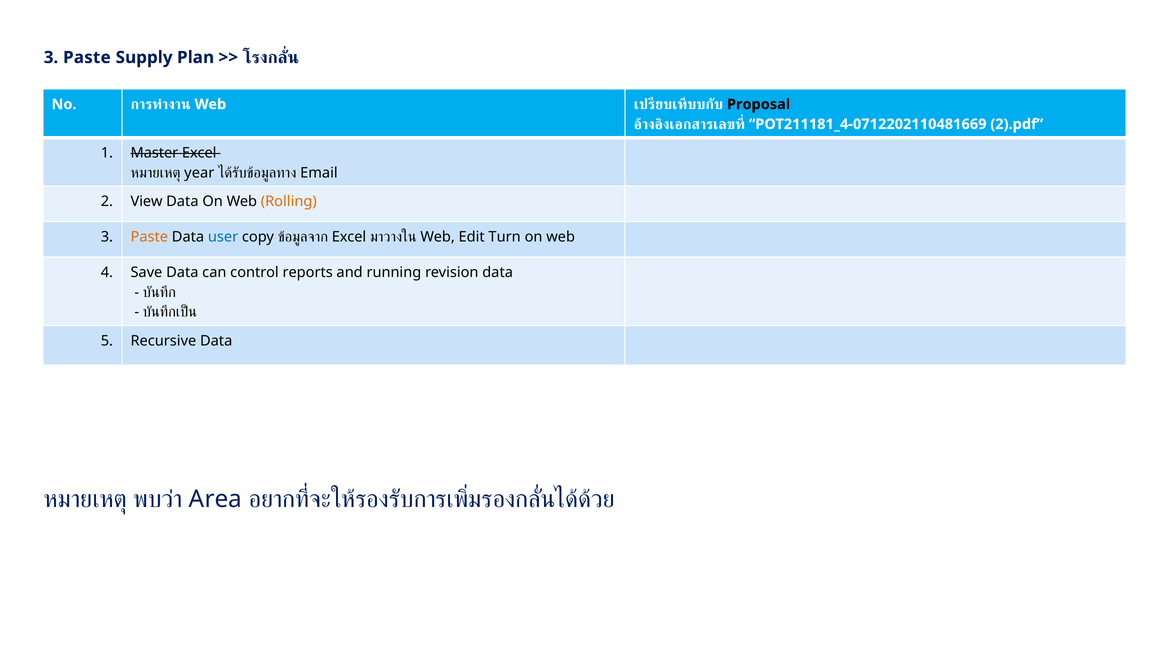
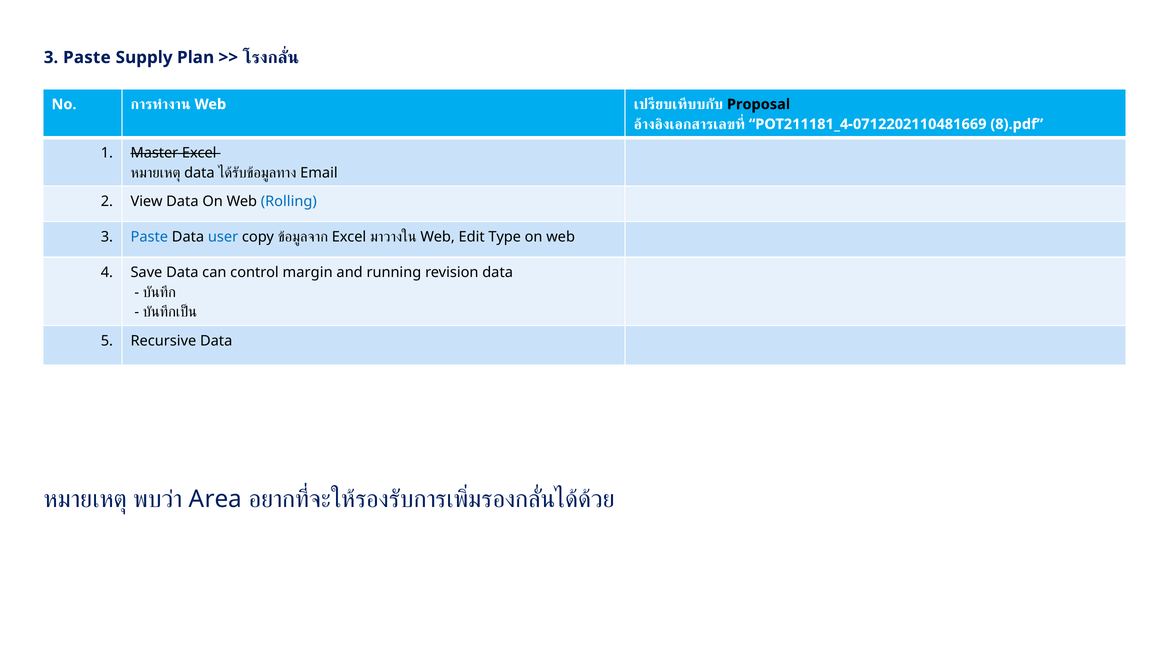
2).pdf: 2).pdf -> 8).pdf
year at (199, 173): year -> data
Rolling colour: orange -> blue
Paste at (149, 237) colour: orange -> blue
Turn: Turn -> Type
reports: reports -> margin
